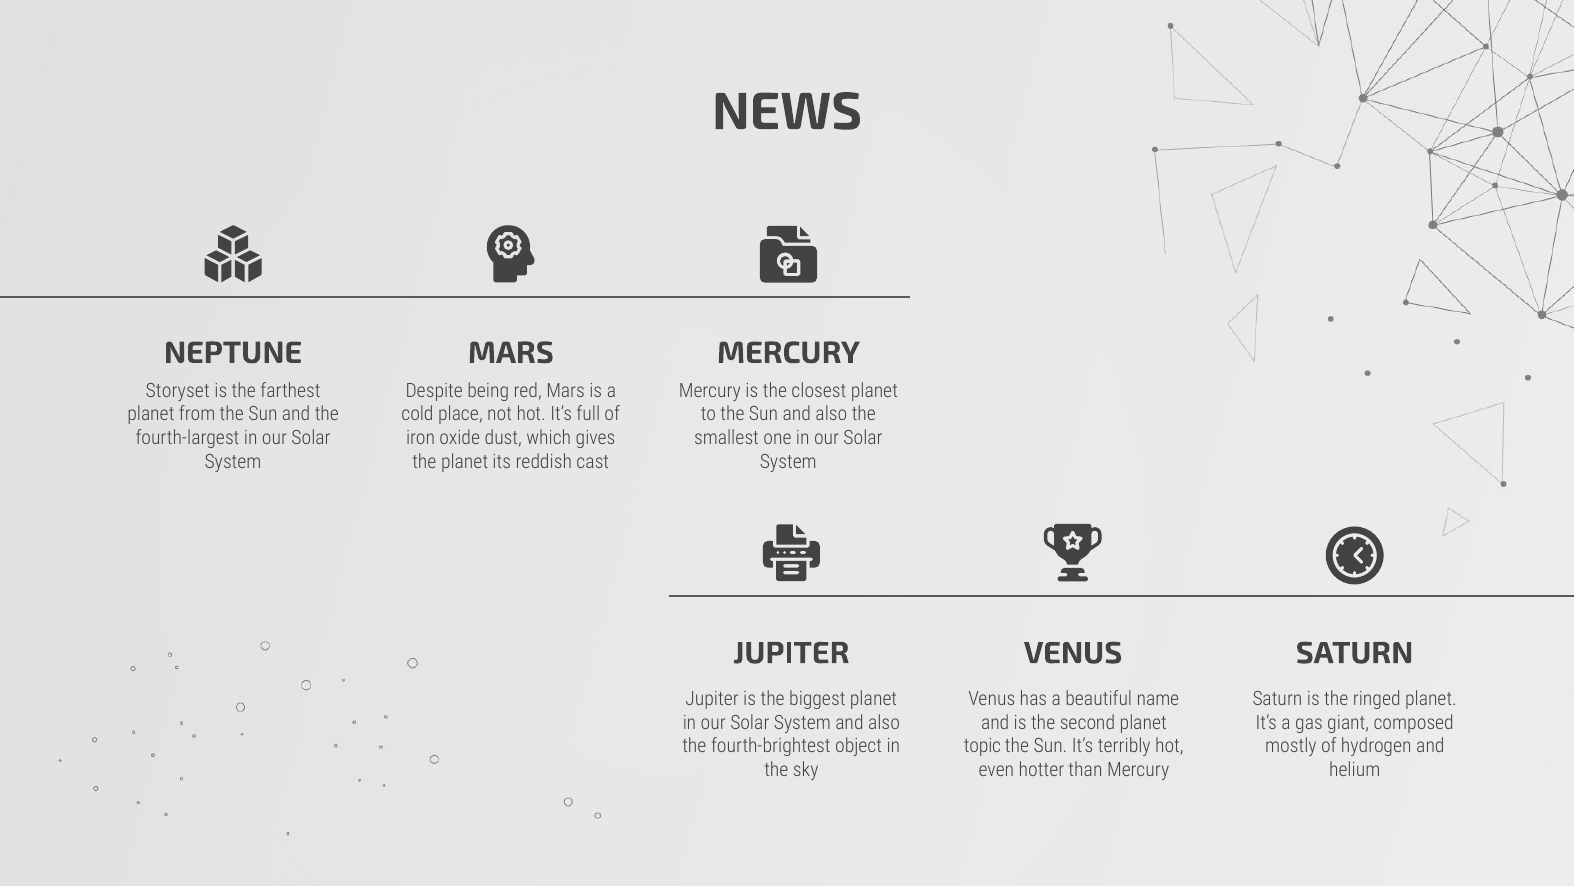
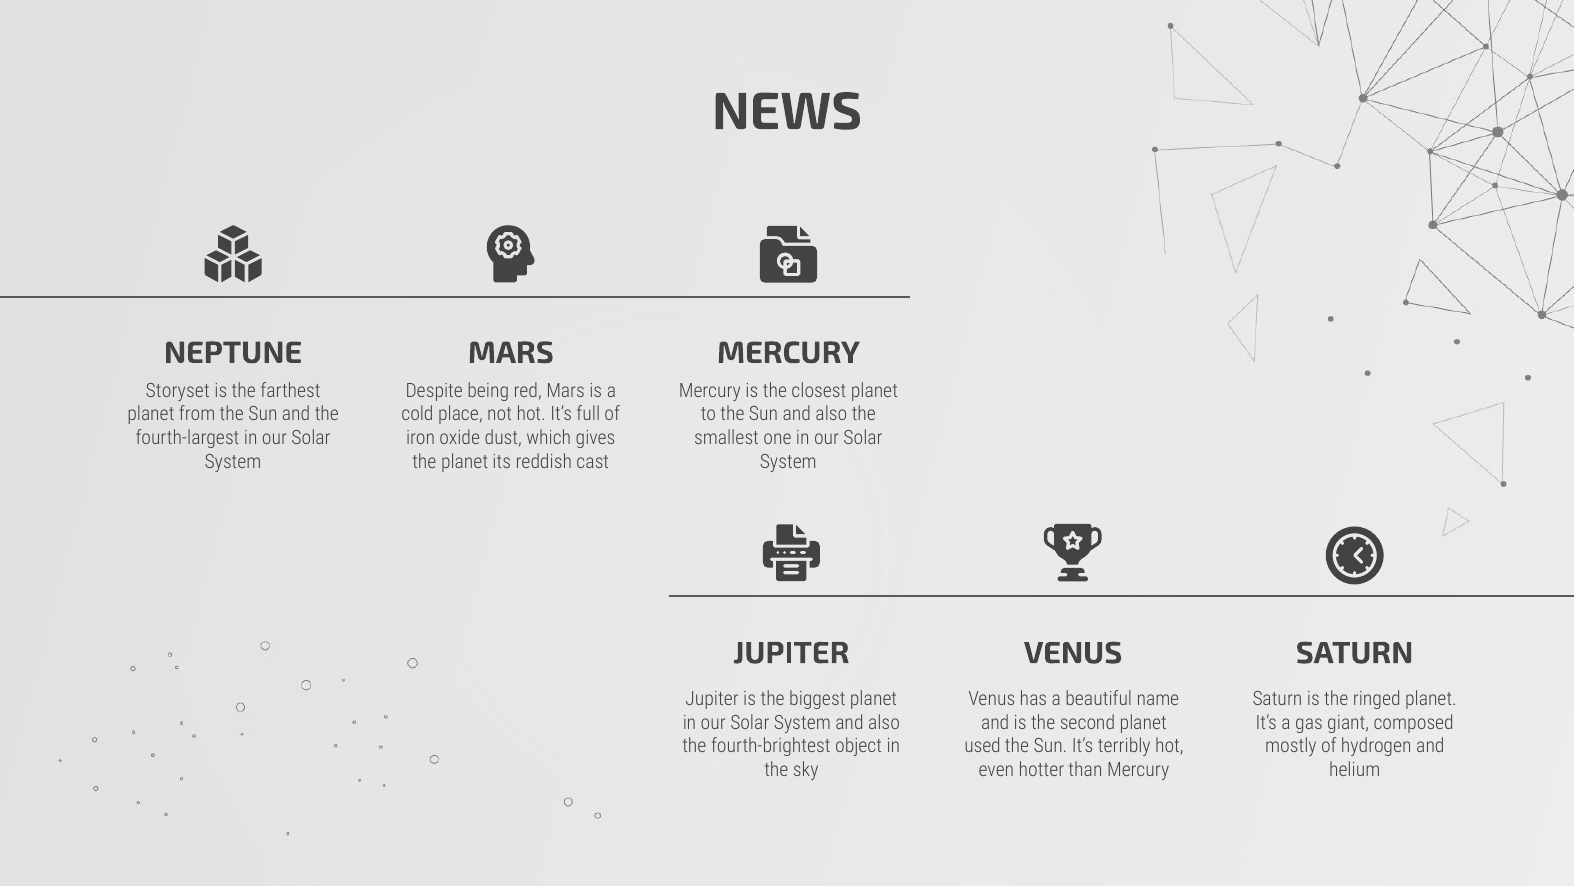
topic: topic -> used
